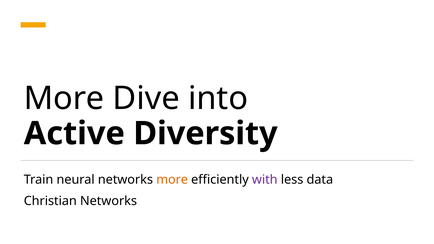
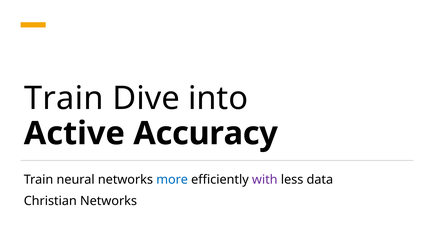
More at (64, 98): More -> Train
Diversity: Diversity -> Accuracy
more at (172, 180) colour: orange -> blue
